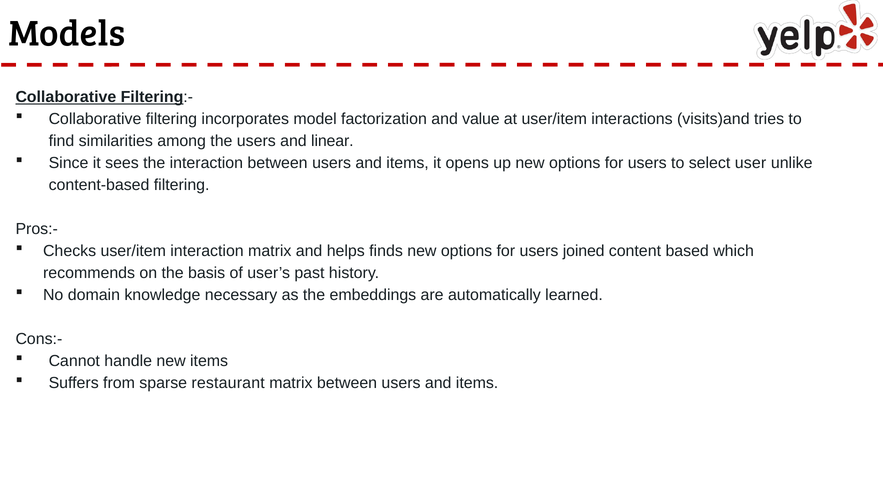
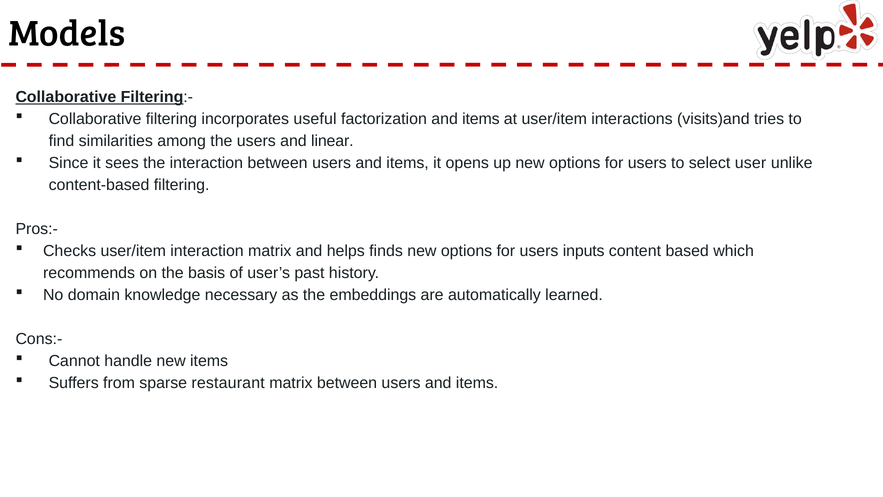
model: model -> useful
factorization and value: value -> items
joined: joined -> inputs
